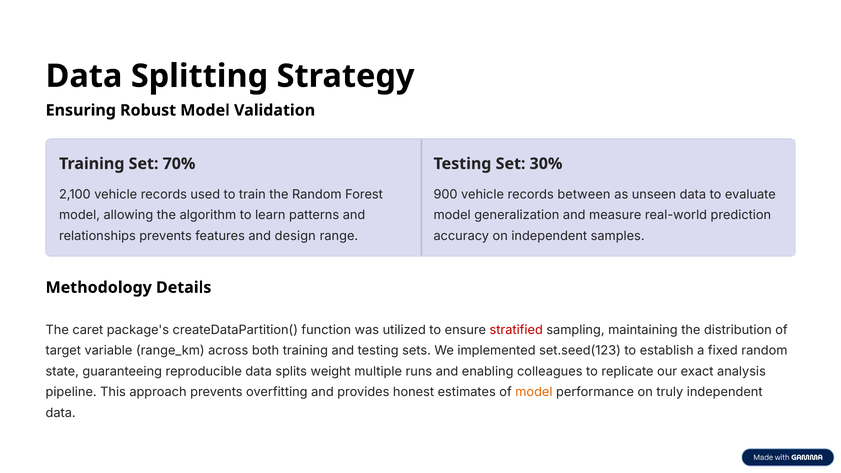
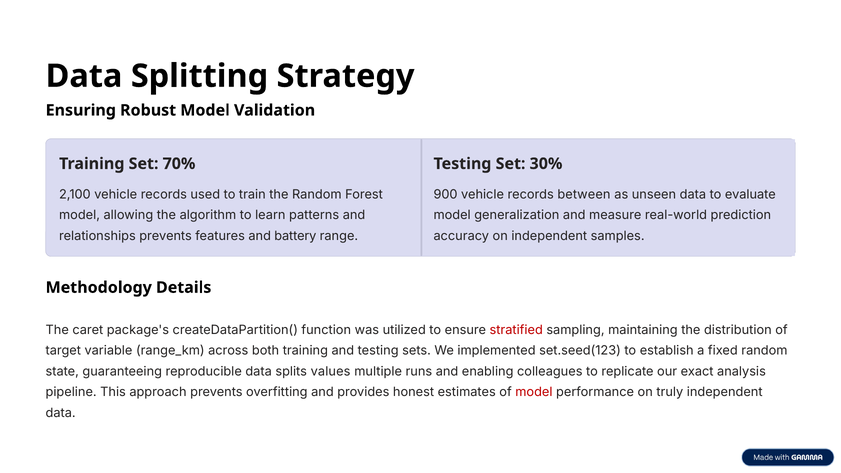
design: design -> battery
weight: weight -> values
model at (534, 392) colour: orange -> red
